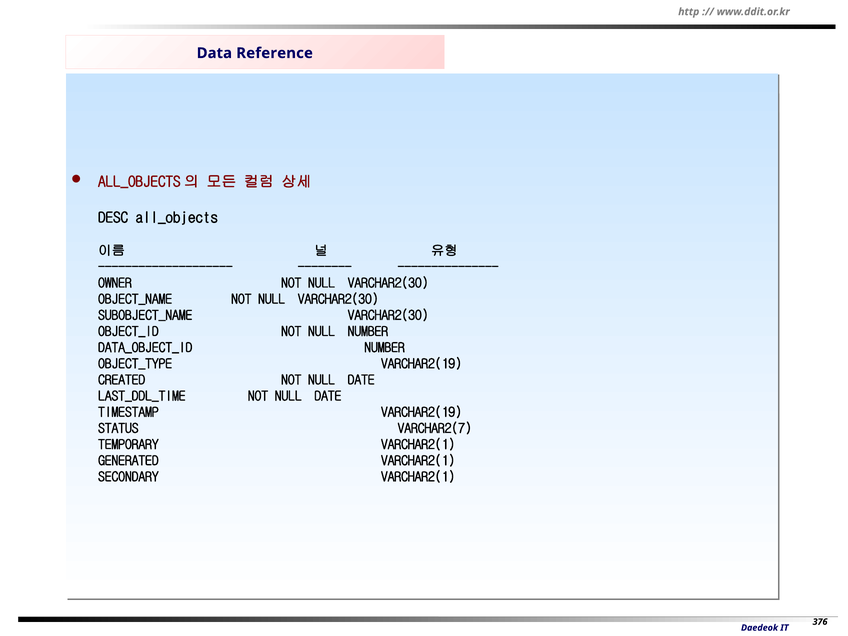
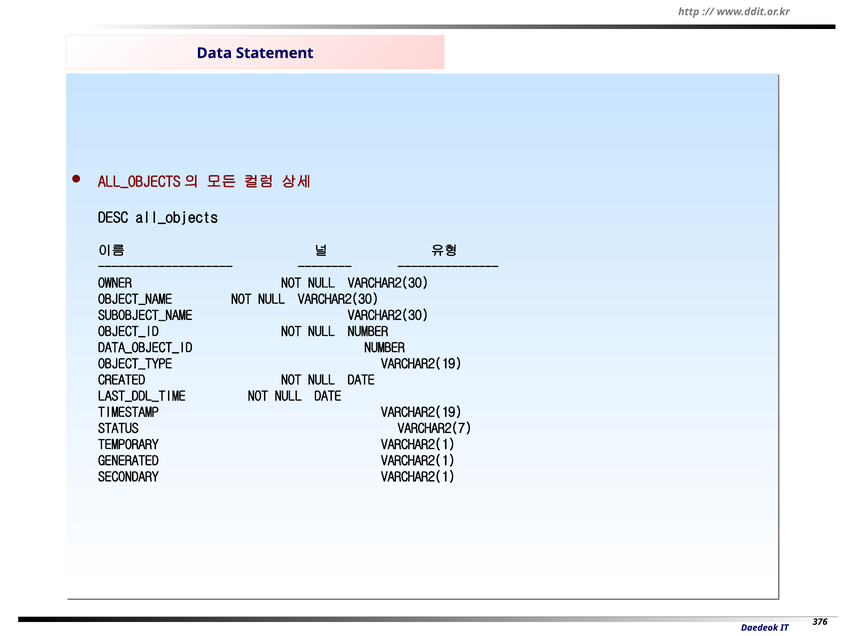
Reference: Reference -> Statement
